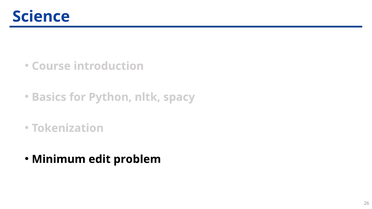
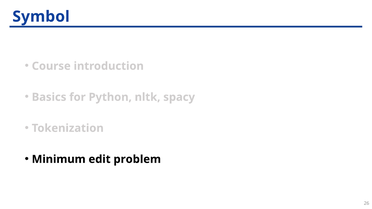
Science: Science -> Symbol
